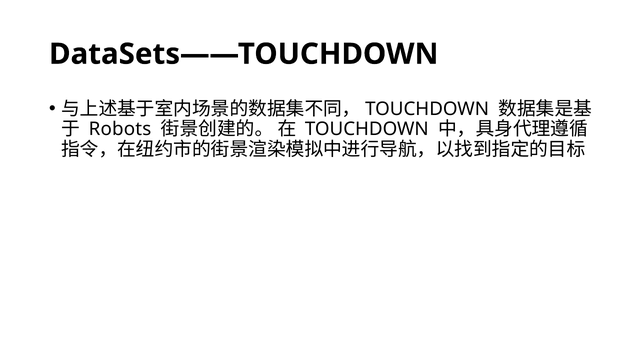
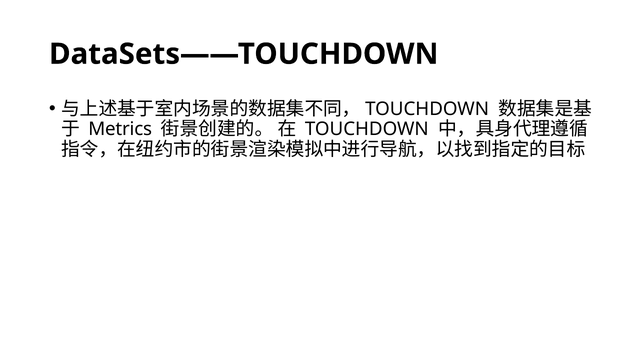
Robots: Robots -> Metrics
